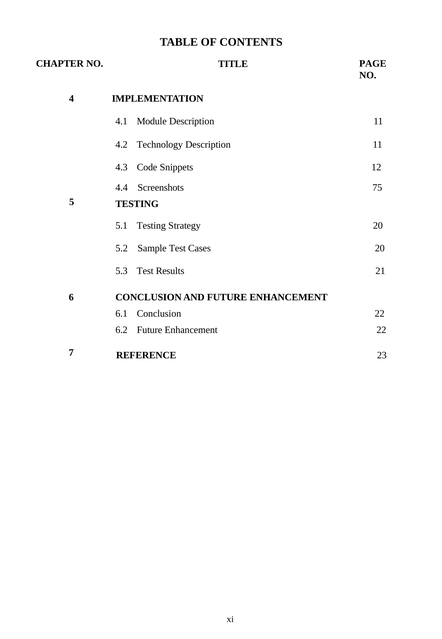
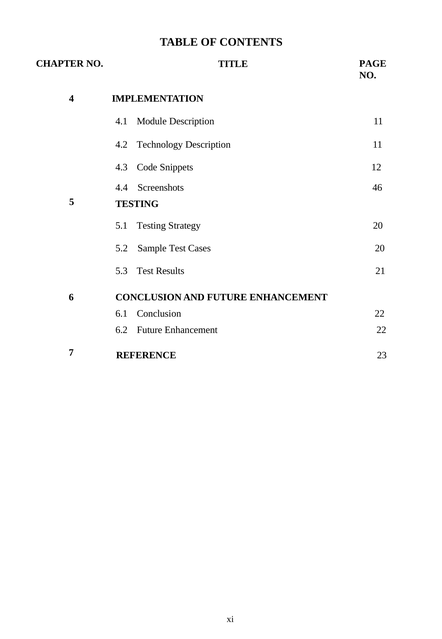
75: 75 -> 46
